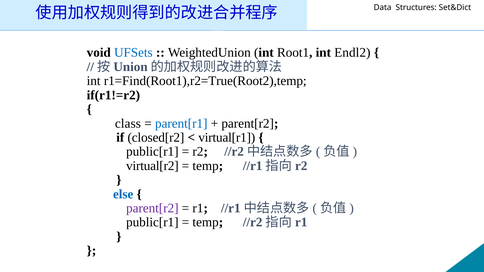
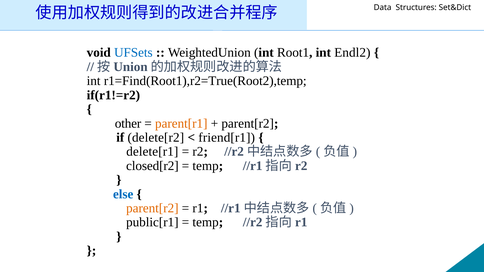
class: class -> other
parent[r1 colour: blue -> orange
closed[r2: closed[r2 -> delete[r2
virtual[r1: virtual[r1 -> friend[r1
public[r1 at (152, 152): public[r1 -> delete[r1
virtual[r2: virtual[r2 -> closed[r2
parent[r2 at (152, 208) colour: purple -> orange
